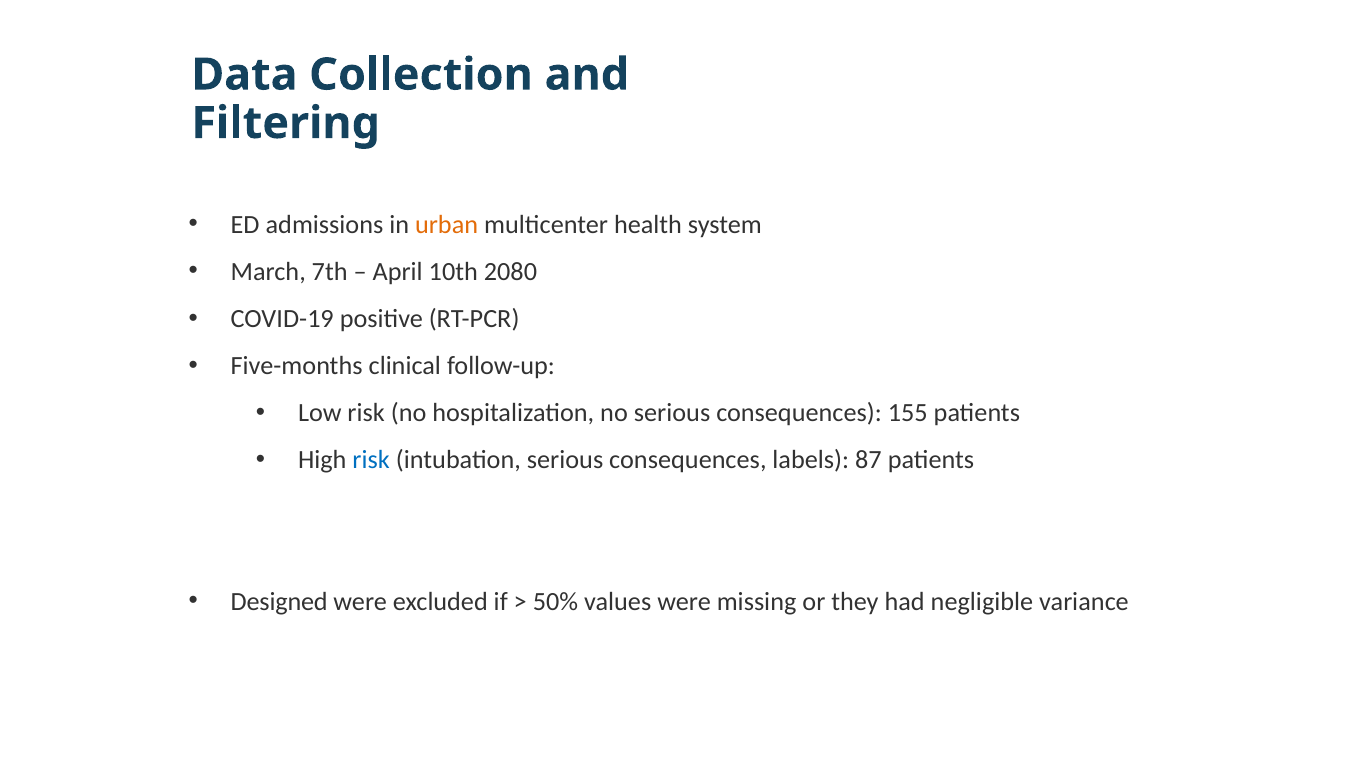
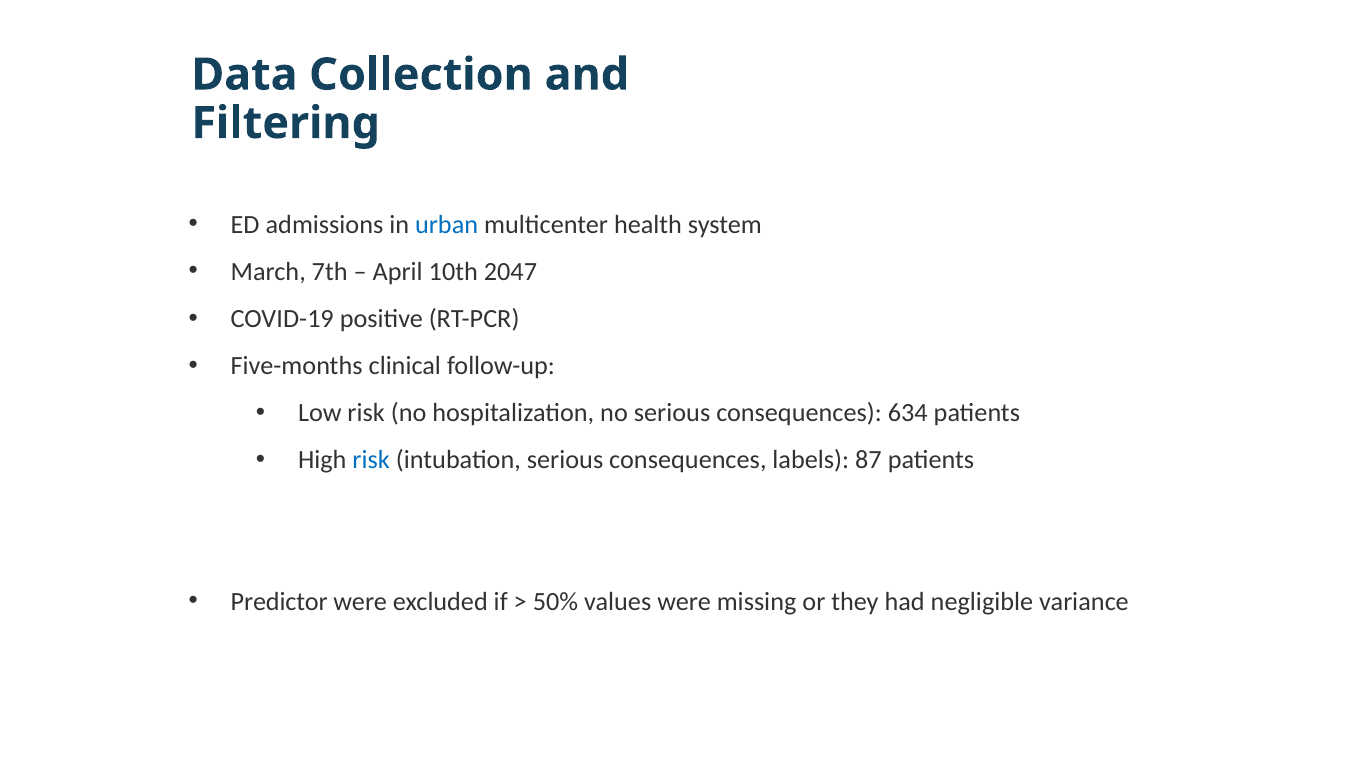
urban colour: orange -> blue
2080: 2080 -> 2047
155: 155 -> 634
Designed: Designed -> Predictor
